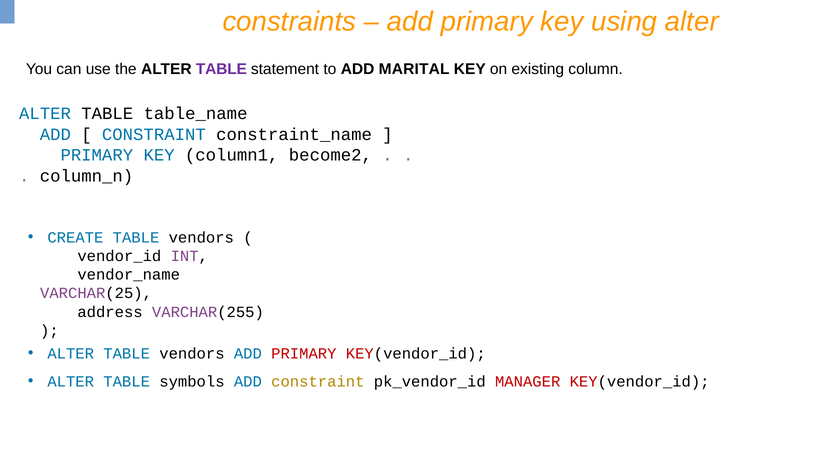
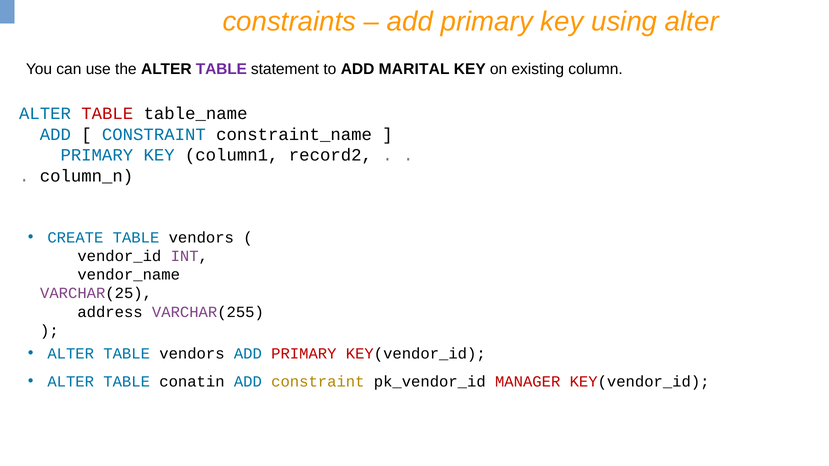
TABLE at (107, 114) colour: black -> red
become2: become2 -> record2
symbols: symbols -> conatin
